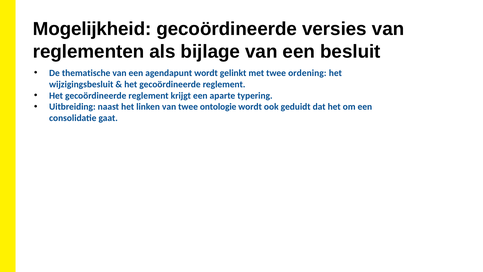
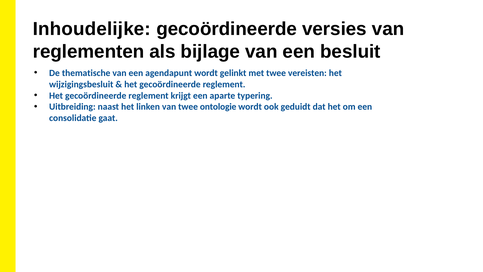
Mogelijkheid: Mogelijkheid -> Inhoudelijke
ordening: ordening -> vereisten
